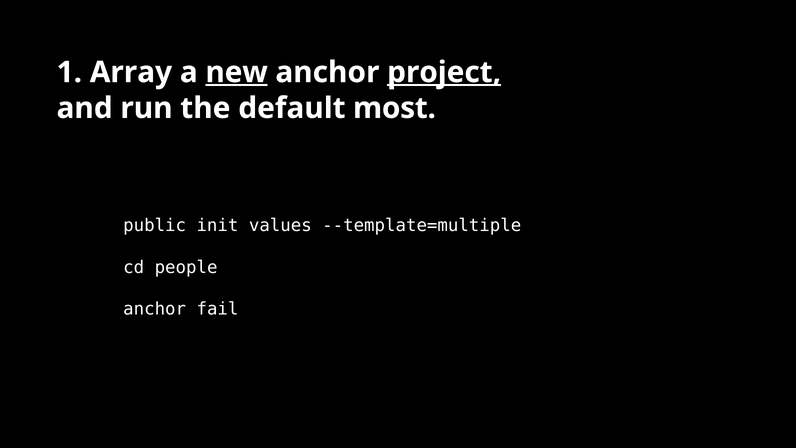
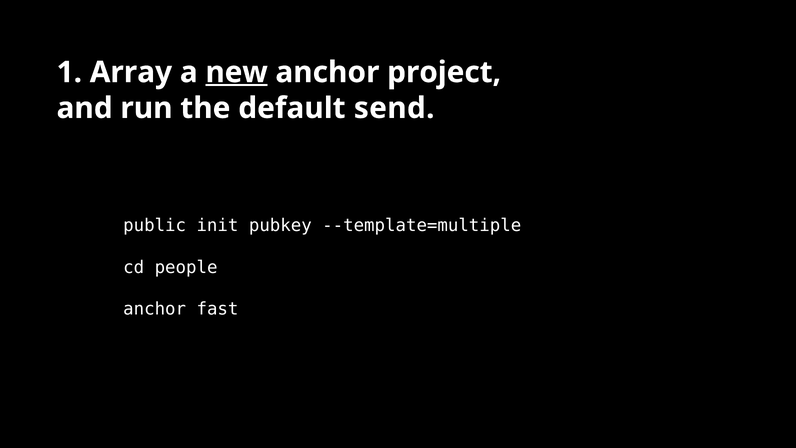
project underline: present -> none
most: most -> send
values: values -> pubkey
fail: fail -> fast
